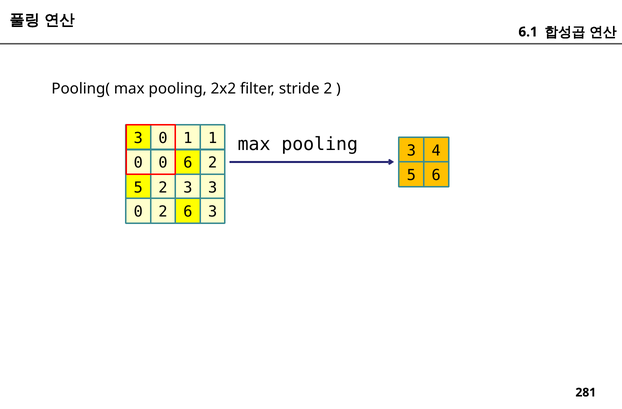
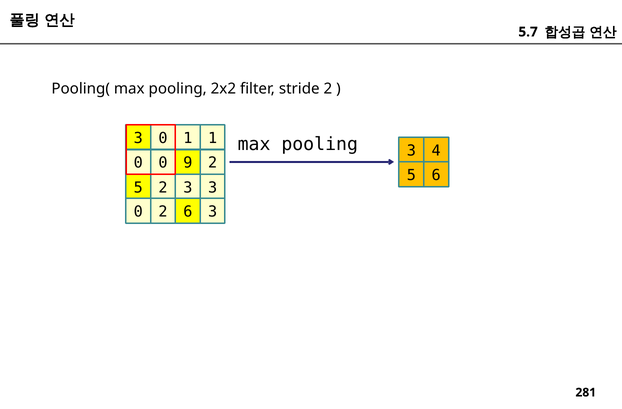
6.1: 6.1 -> 5.7
0 6: 6 -> 9
